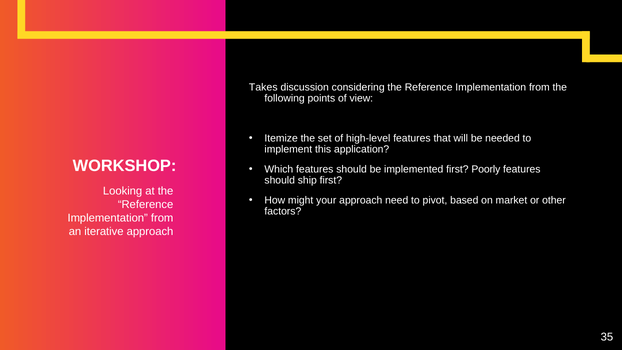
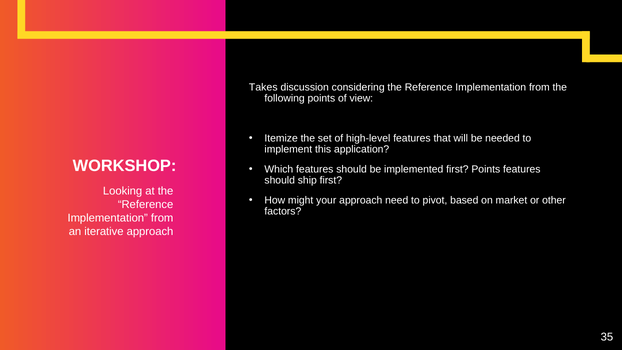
first Poorly: Poorly -> Points
